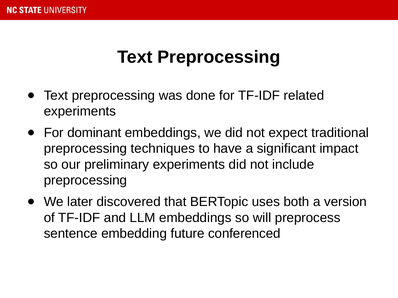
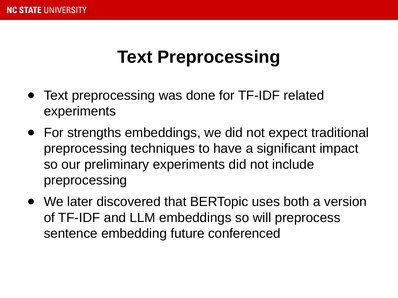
dominant: dominant -> strengths
